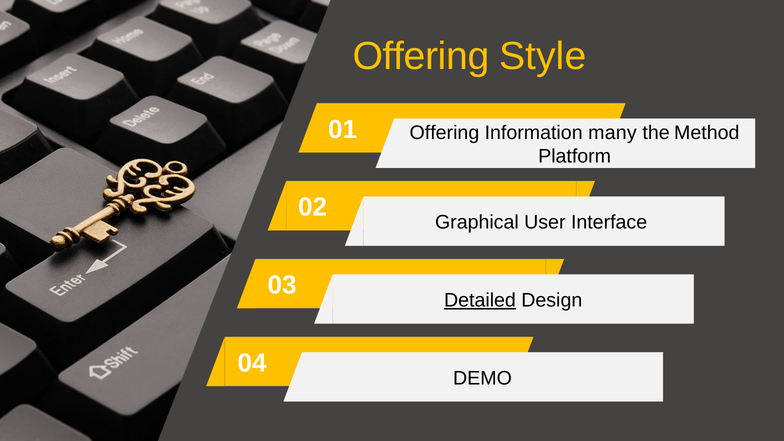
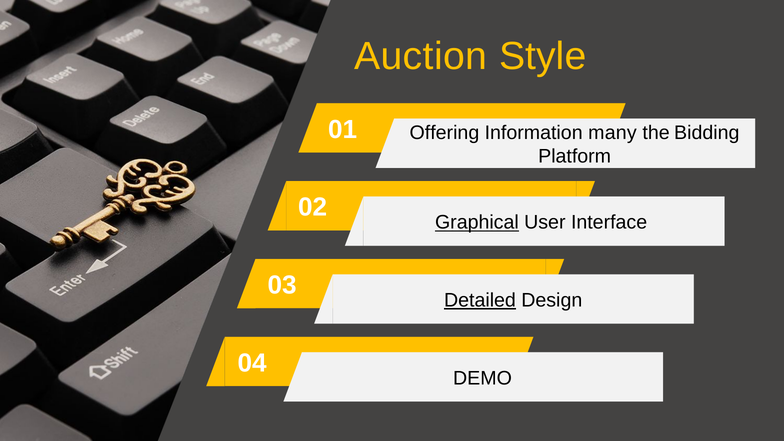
Offering at (421, 57): Offering -> Auction
Method: Method -> Bidding
Graphical underline: none -> present
